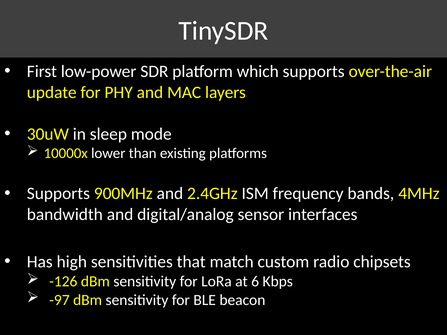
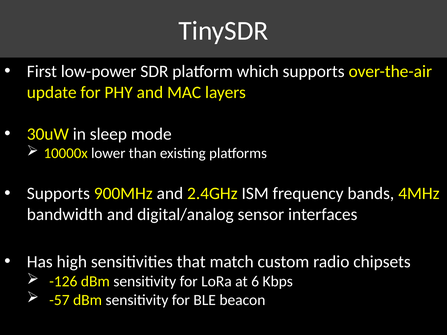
-97: -97 -> -57
